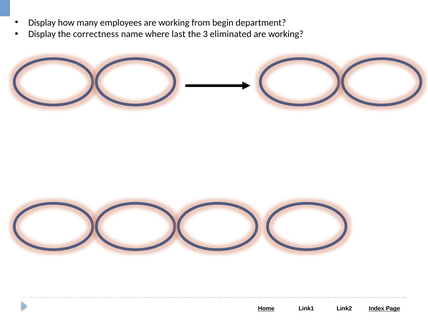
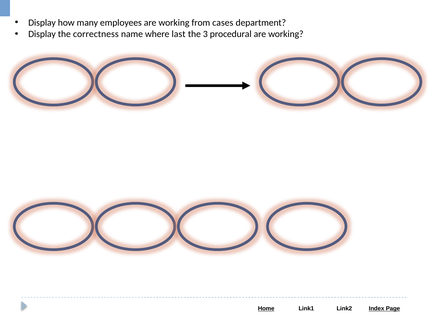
begin: begin -> cases
eliminated: eliminated -> procedural
